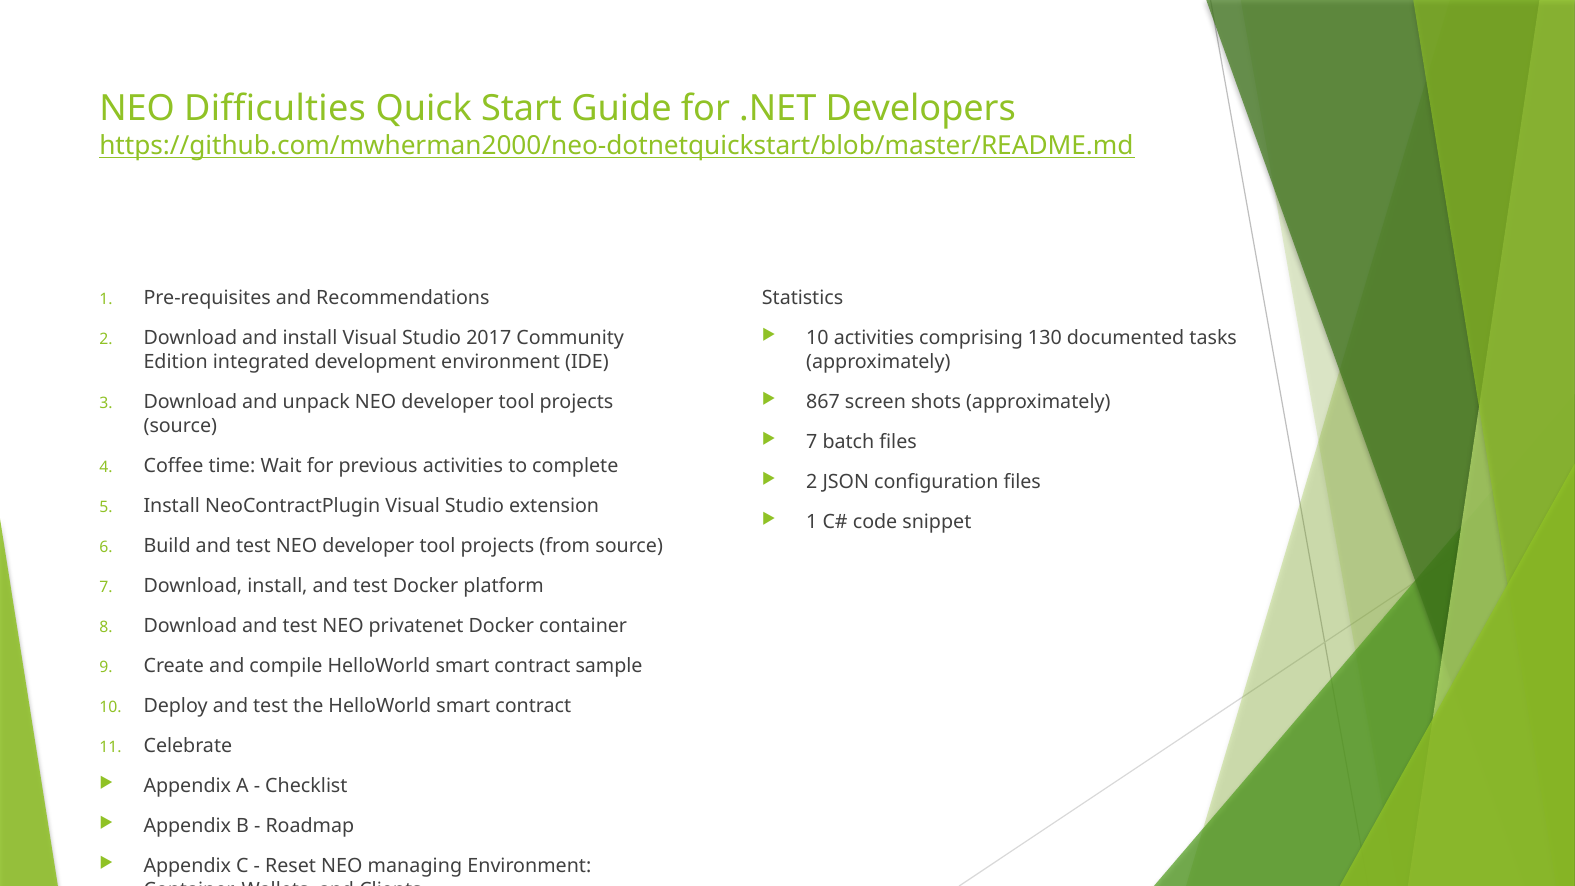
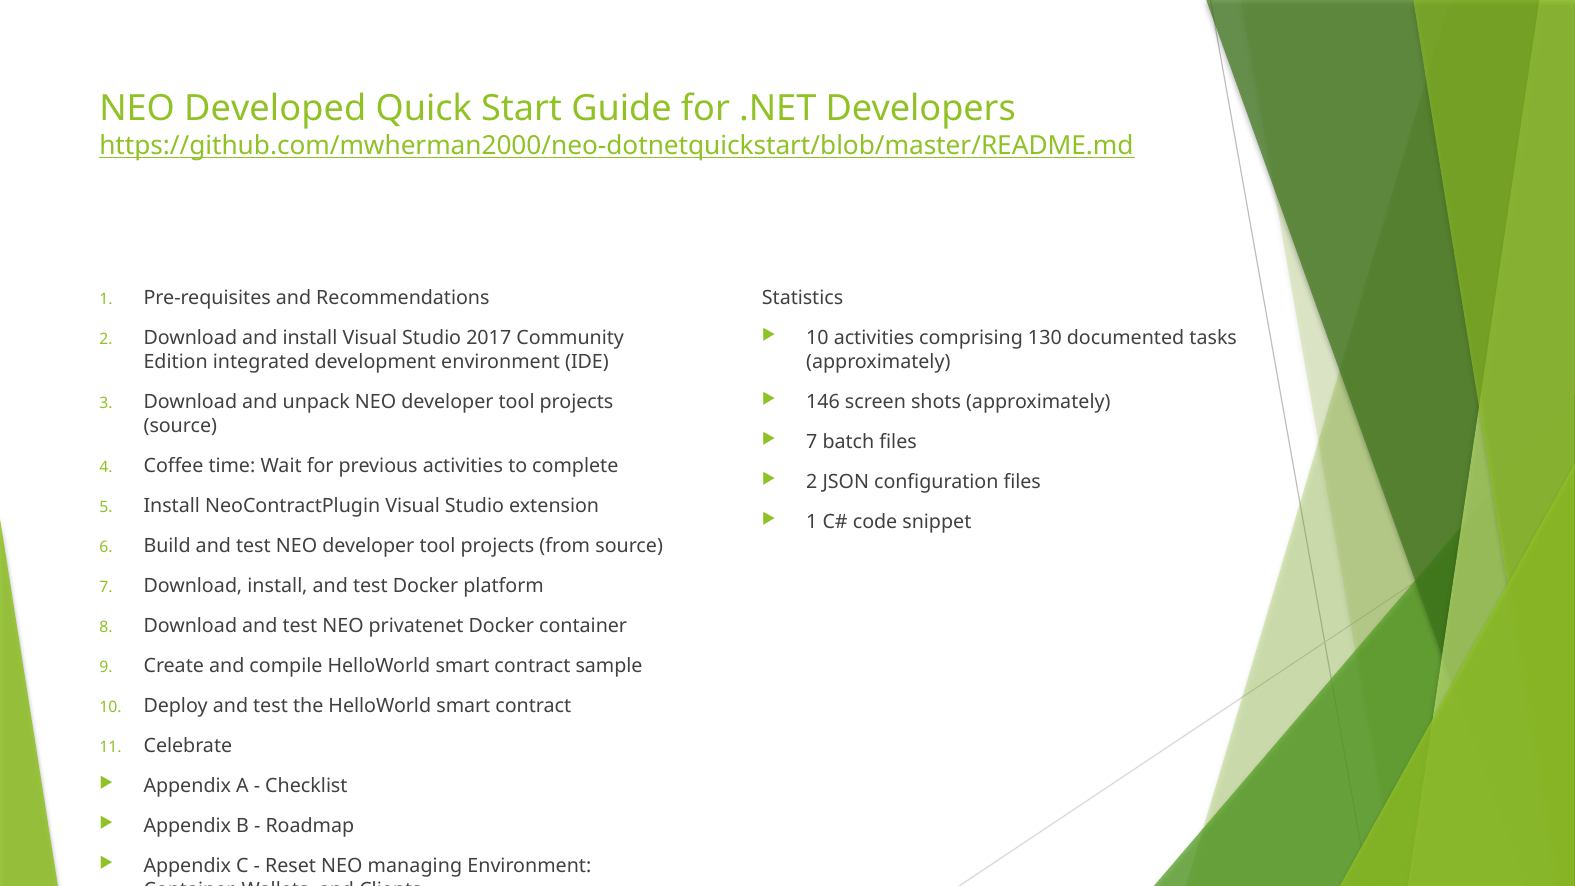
Difficulties: Difficulties -> Developed
867: 867 -> 146
